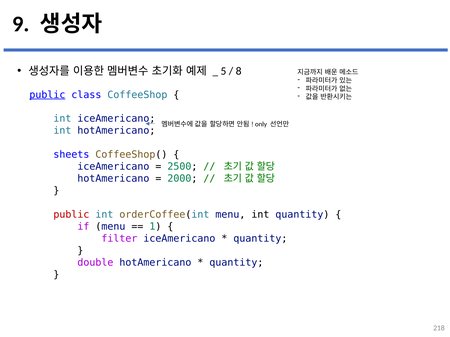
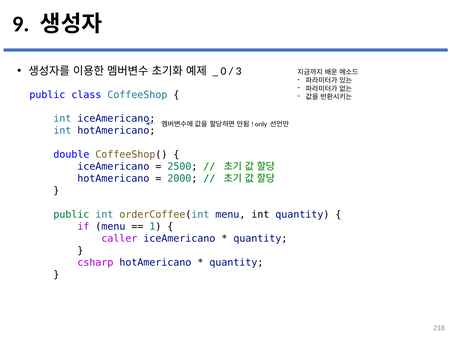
5: 5 -> 0
8: 8 -> 3
public at (47, 95) underline: present -> none
sheets: sheets -> double
public at (71, 215) colour: red -> green
filter: filter -> caller
double: double -> csharp
